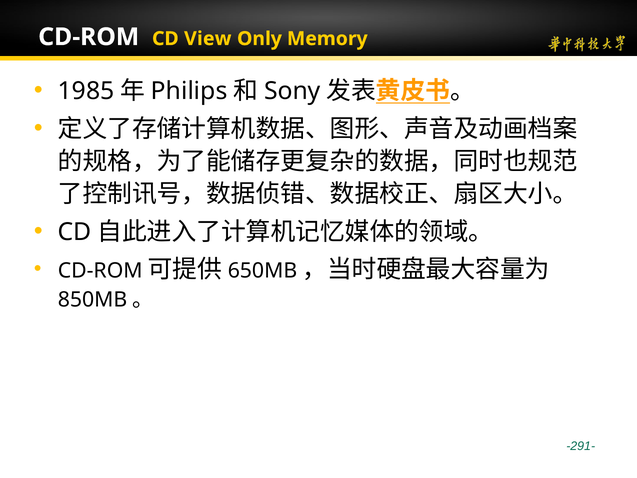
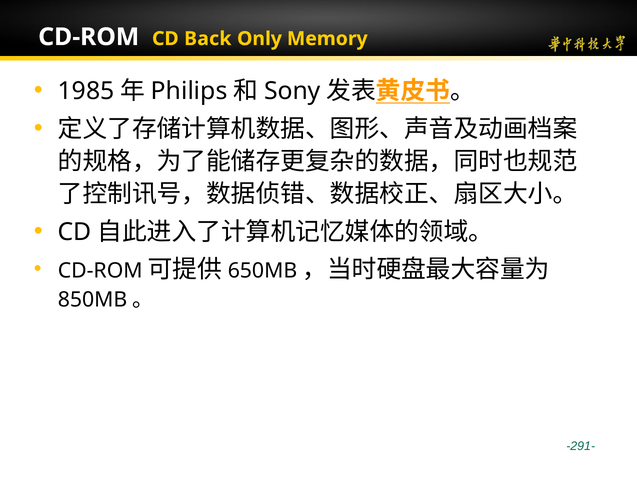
View: View -> Back
